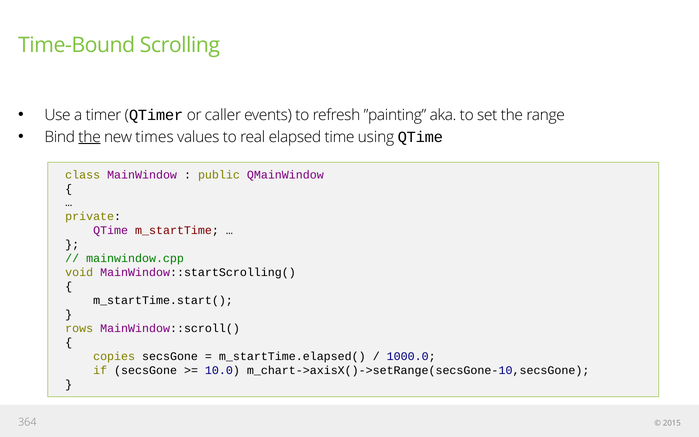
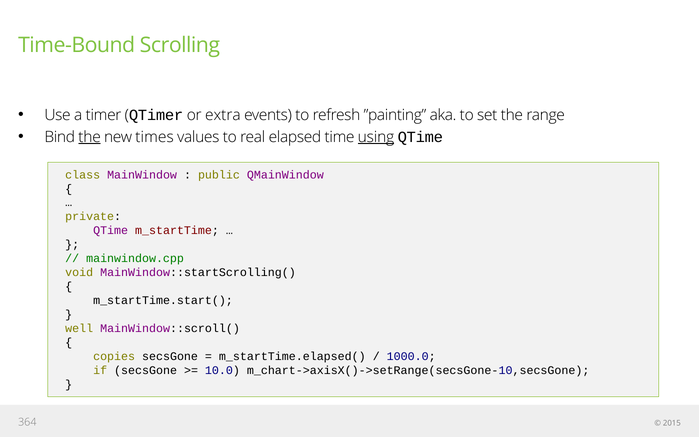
caller: caller -> extra
using underline: none -> present
rows: rows -> well
